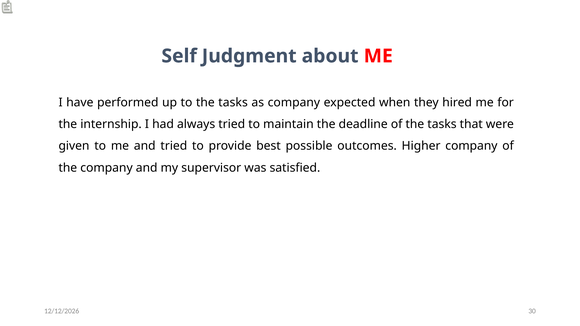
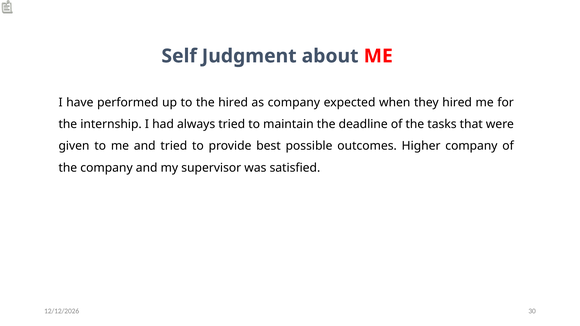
to the tasks: tasks -> hired
